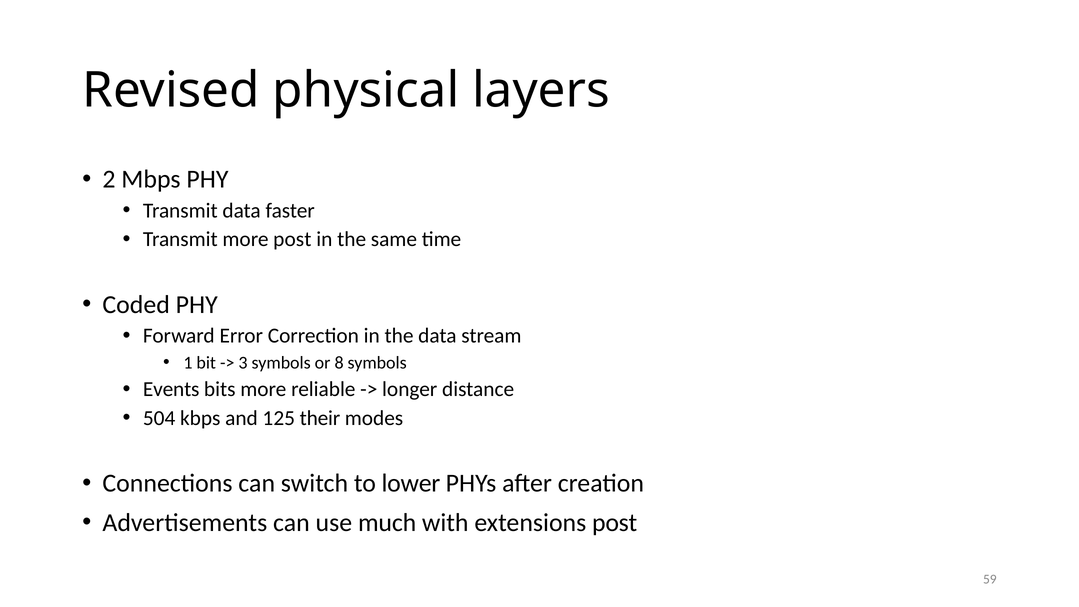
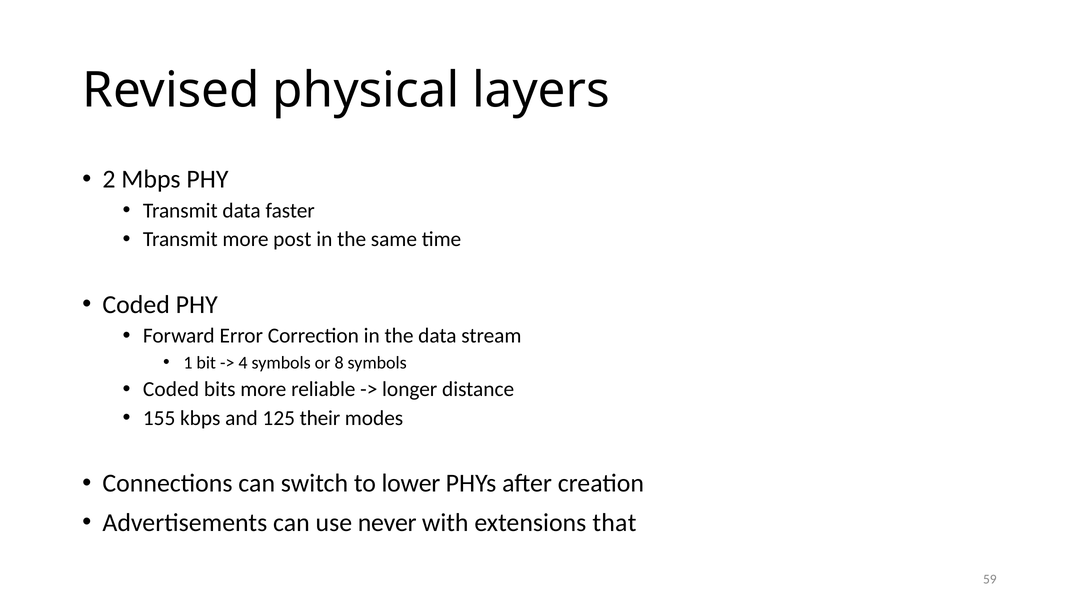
3: 3 -> 4
Events at (171, 389): Events -> Coded
504: 504 -> 155
much: much -> never
extensions post: post -> that
